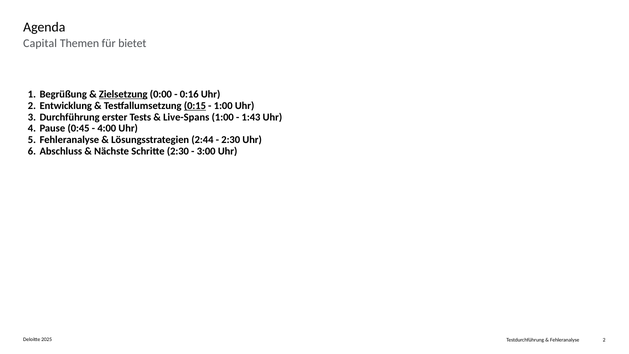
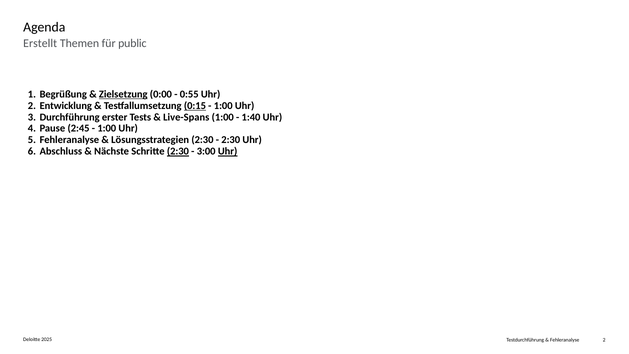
Capital: Capital -> Erstellt
bietet: bietet -> public
0:16: 0:16 -> 0:55
1:43: 1:43 -> 1:40
0:45: 0:45 -> 2:45
4:00 at (107, 128): 4:00 -> 1:00
Lösungsstrategien 2:44: 2:44 -> 2:30
2:30 at (178, 151) underline: none -> present
Uhr at (228, 151) underline: none -> present
